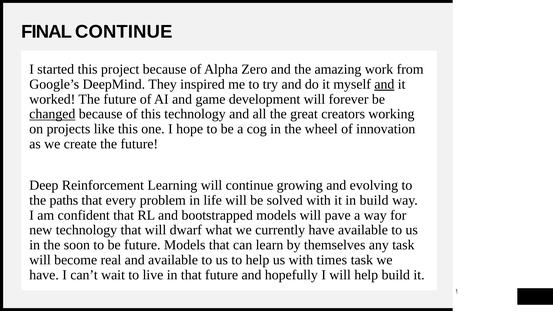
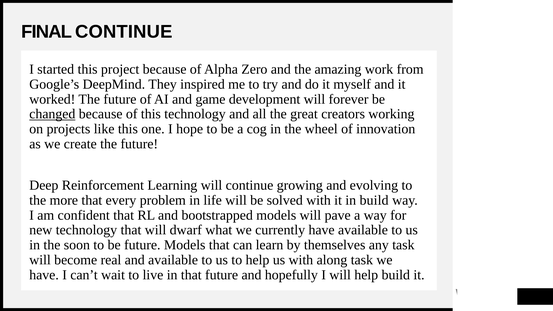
and at (384, 84) underline: present -> none
paths: paths -> more
times: times -> along
